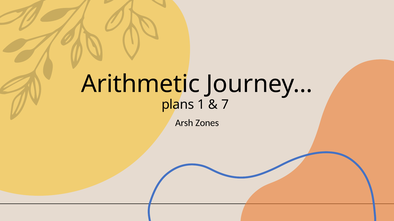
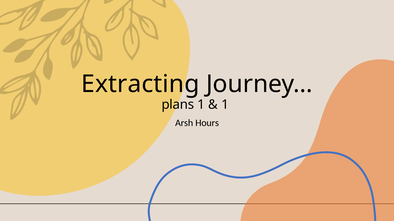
Arithmetic: Arithmetic -> Extracting
7 at (225, 105): 7 -> 1
Zones: Zones -> Hours
